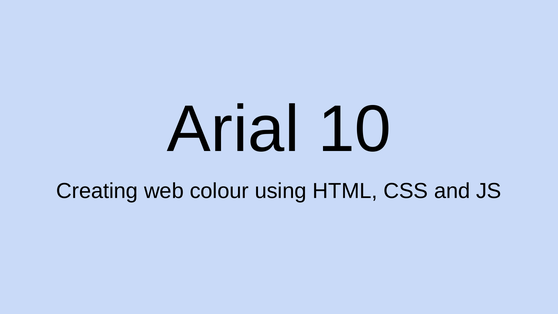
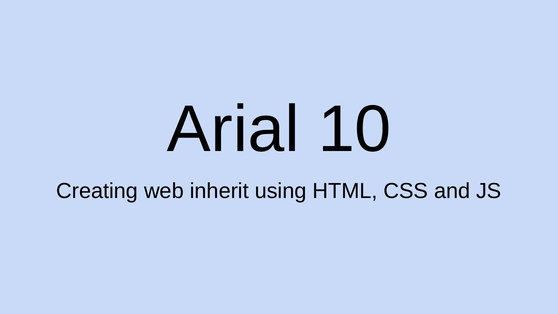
colour: colour -> inherit
